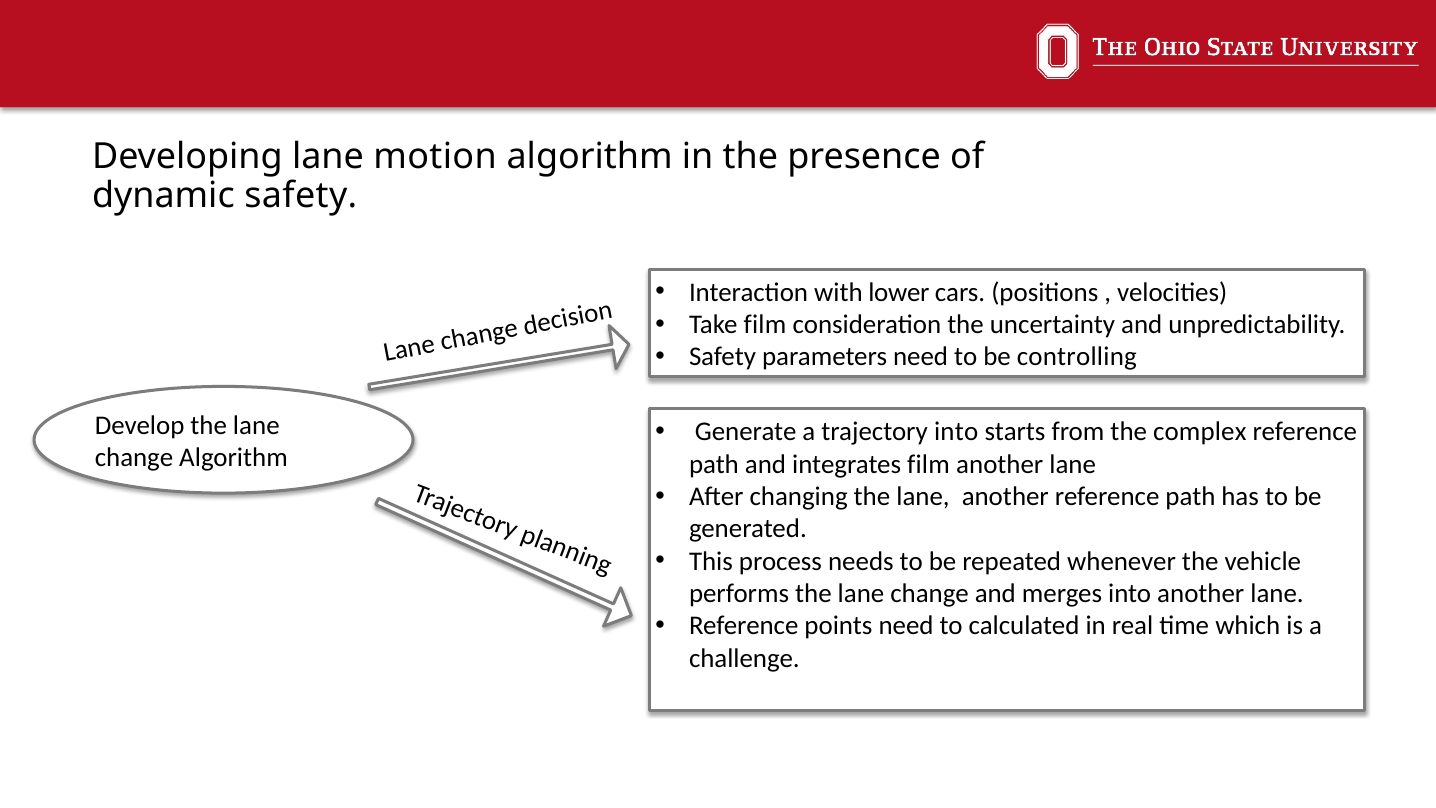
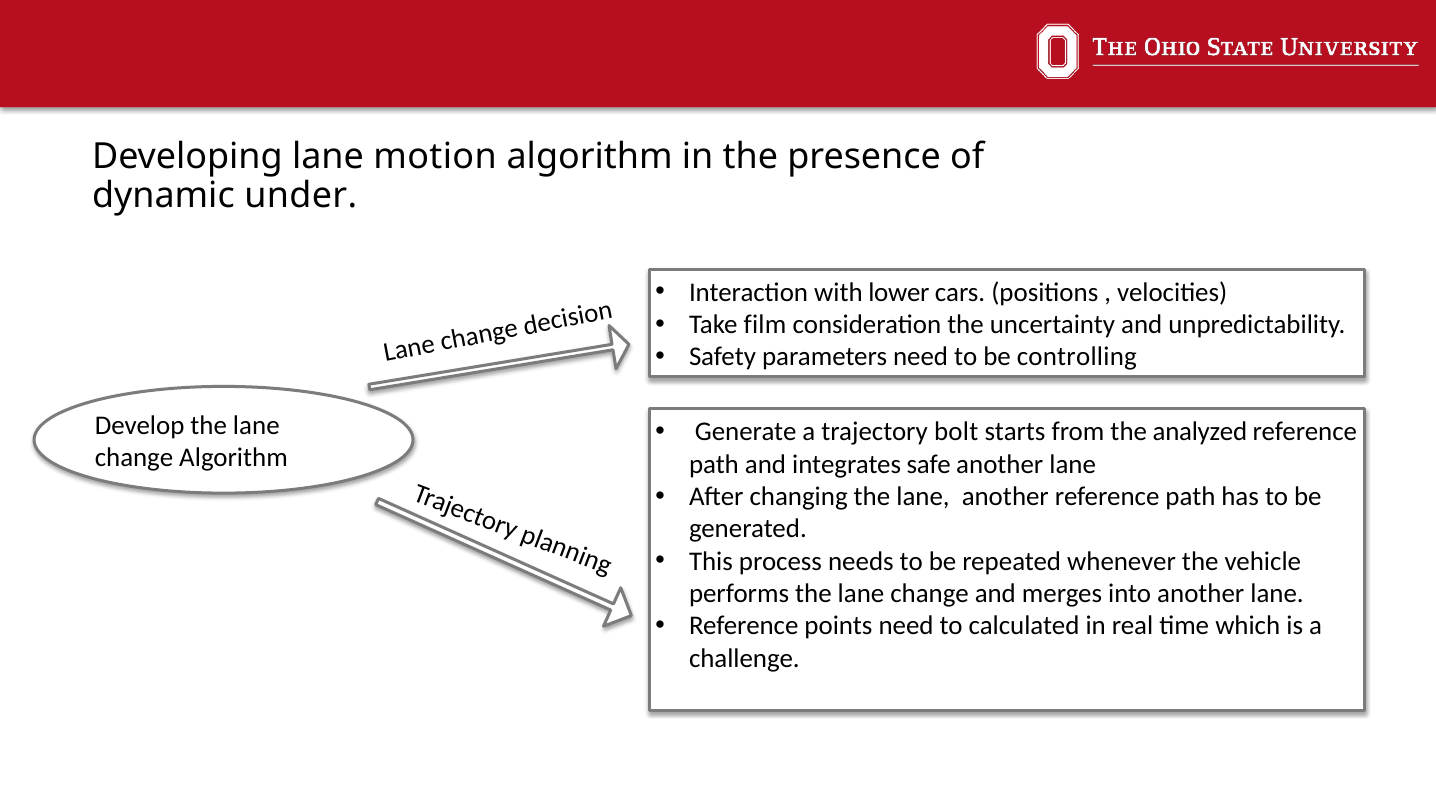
dynamic safety: safety -> under
trajectory into: into -> bolt
complex: complex -> analyzed
integrates film: film -> safe
